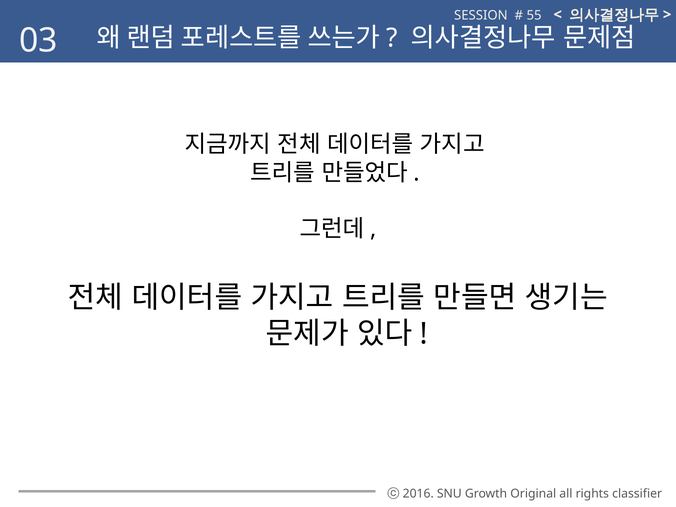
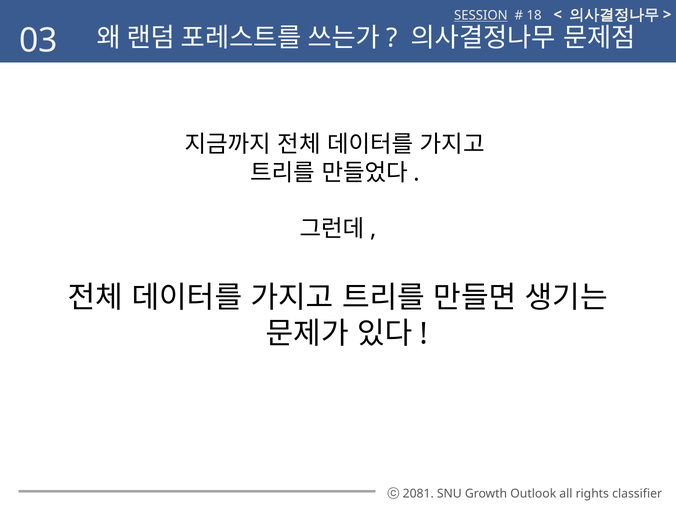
SESSION underline: none -> present
55: 55 -> 18
2016: 2016 -> 2081
Original: Original -> Outlook
